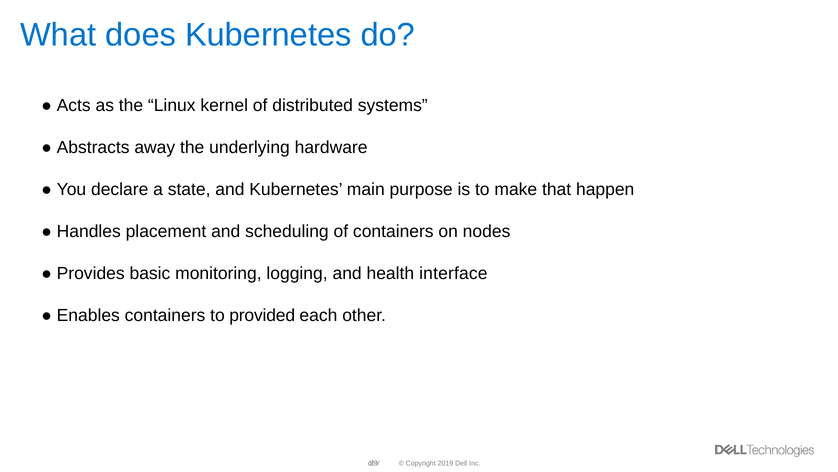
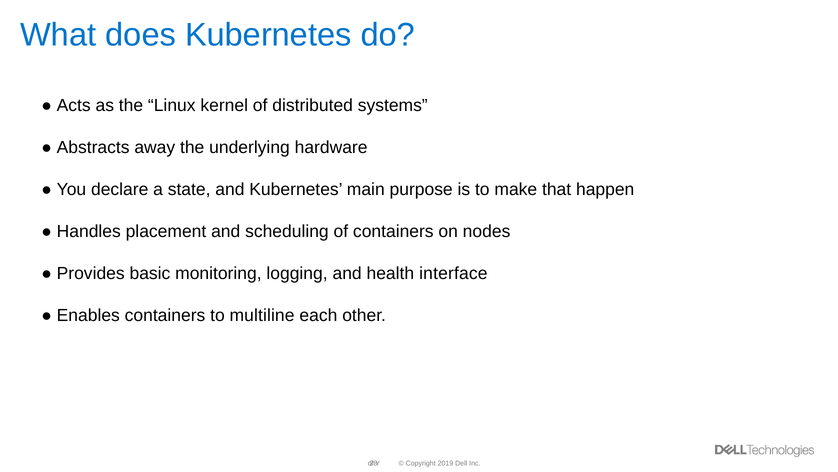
provided: provided -> multiline
